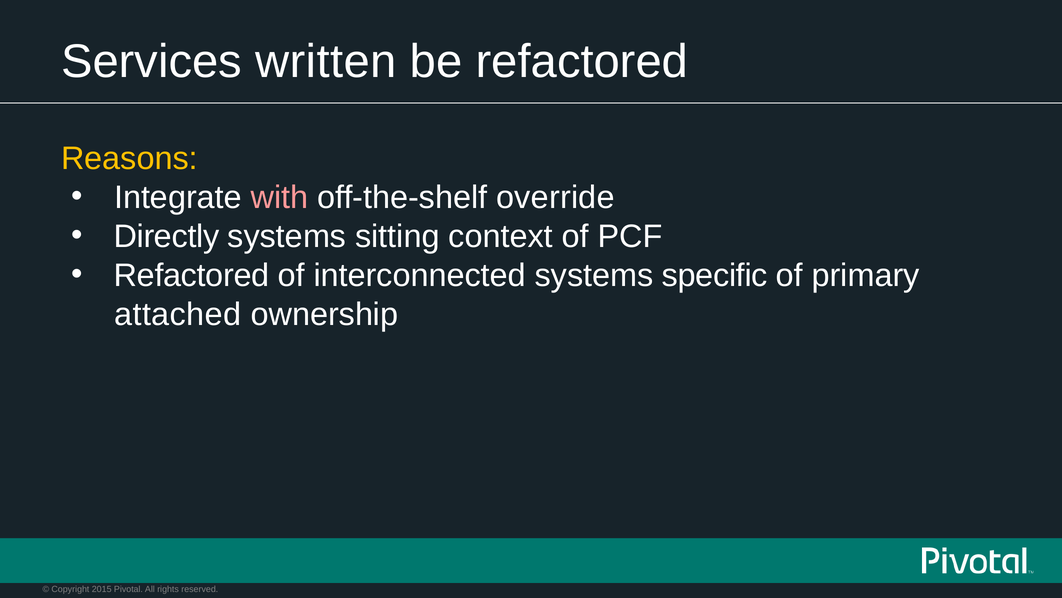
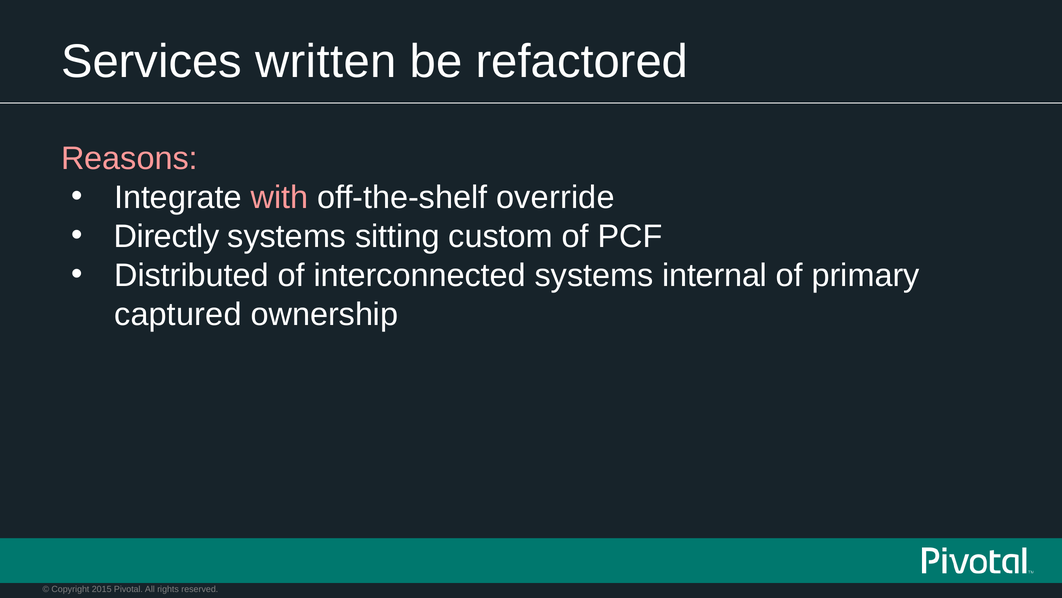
Reasons colour: yellow -> pink
context: context -> custom
Refactored at (192, 275): Refactored -> Distributed
specific: specific -> internal
attached: attached -> captured
